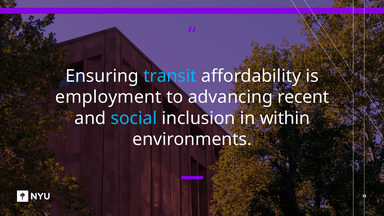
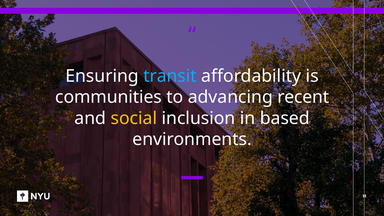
employment: employment -> communities
social colour: light blue -> yellow
within: within -> based
